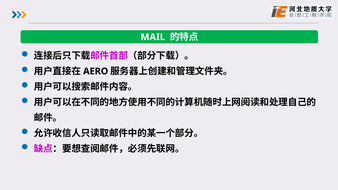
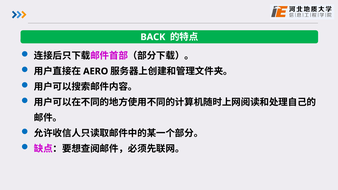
MAIL: MAIL -> BACK
